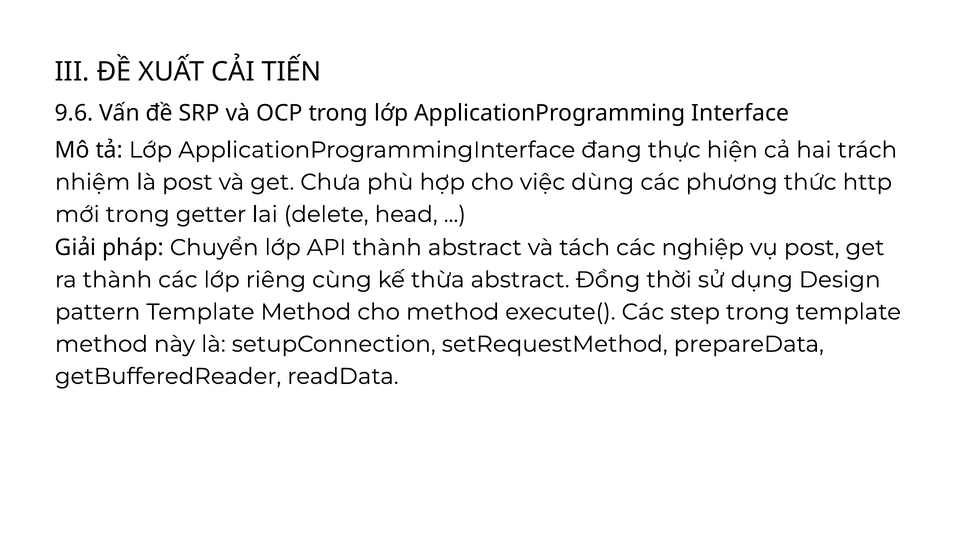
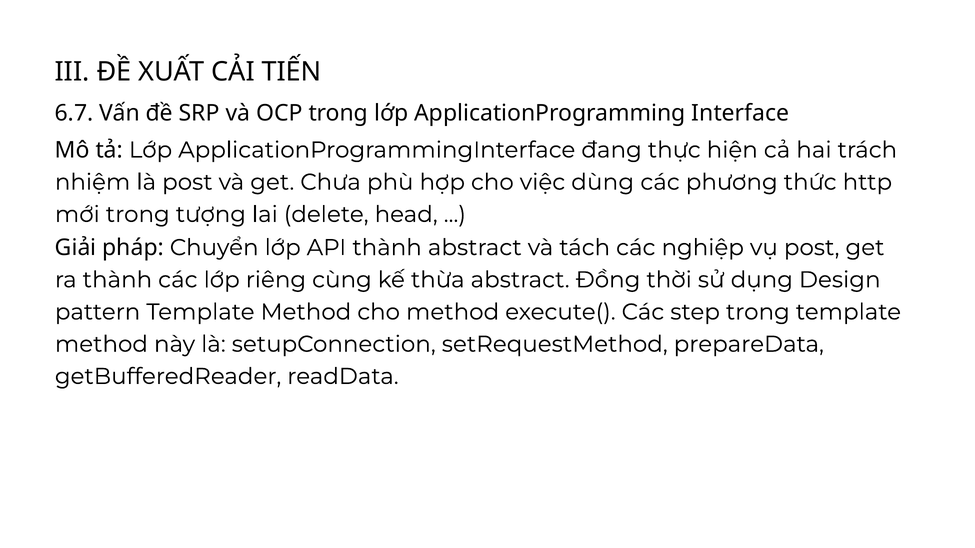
9.6: 9.6 -> 6.7
getter: getter -> tượng
